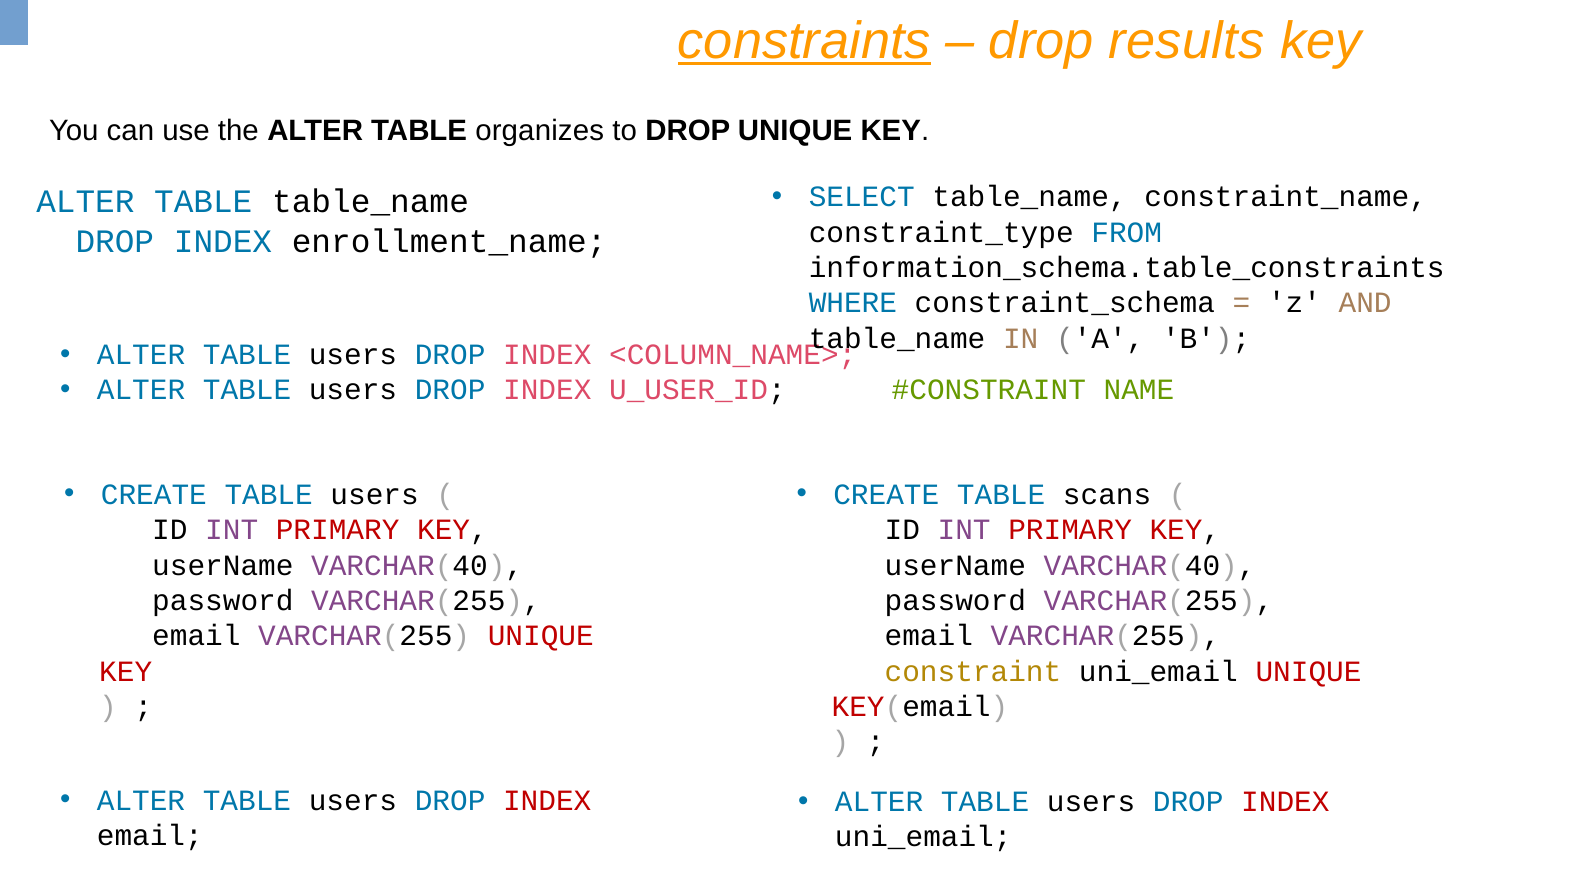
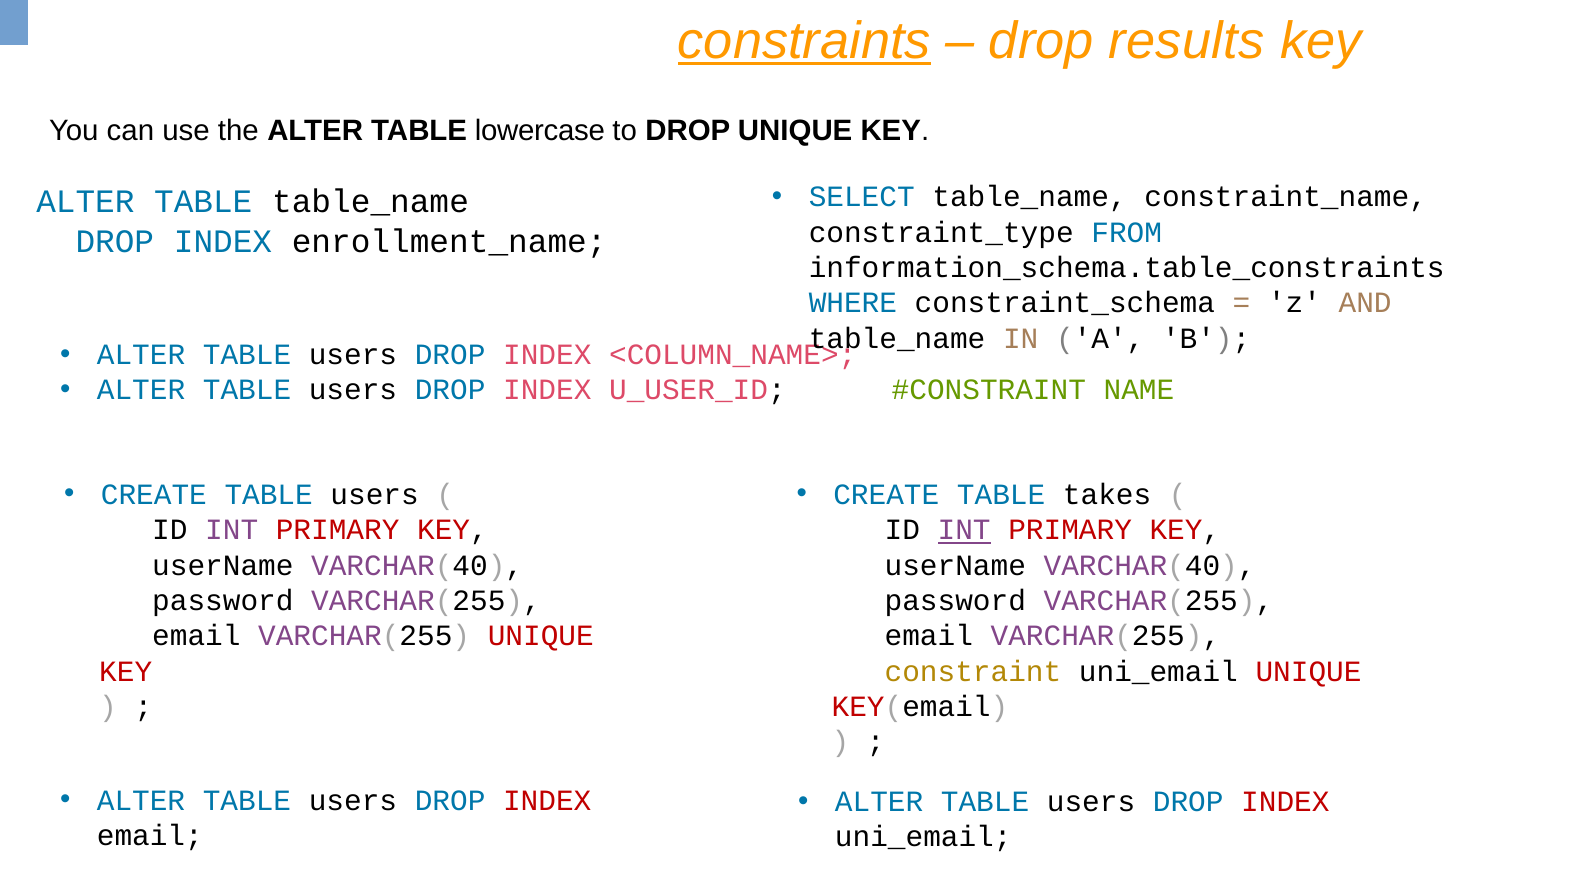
organizes: organizes -> lowercase
scans: scans -> takes
INT at (964, 530) underline: none -> present
